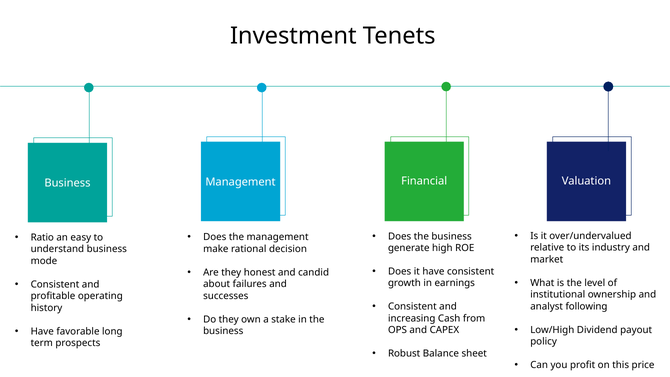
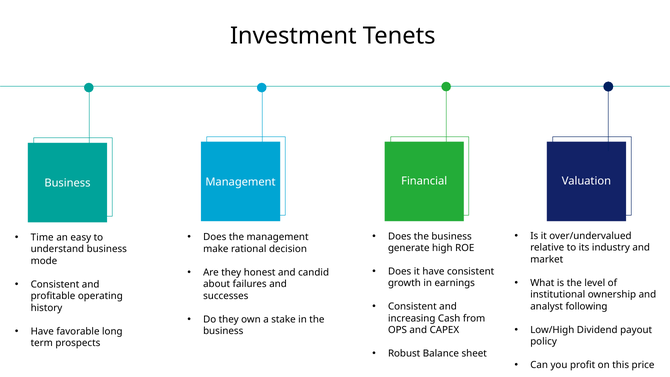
Ratio: Ratio -> Time
